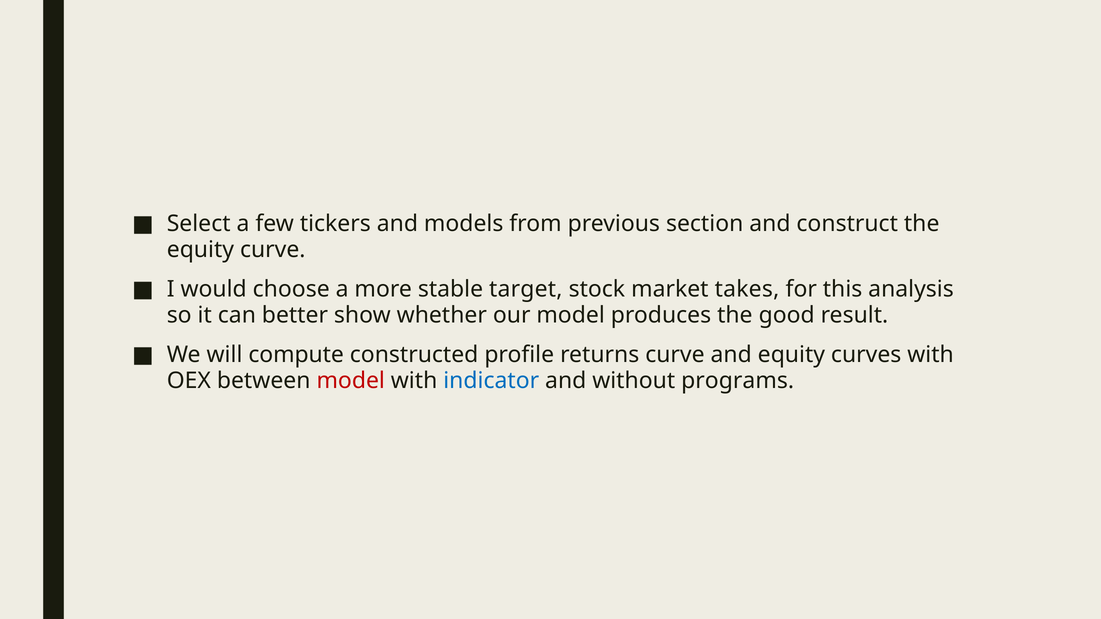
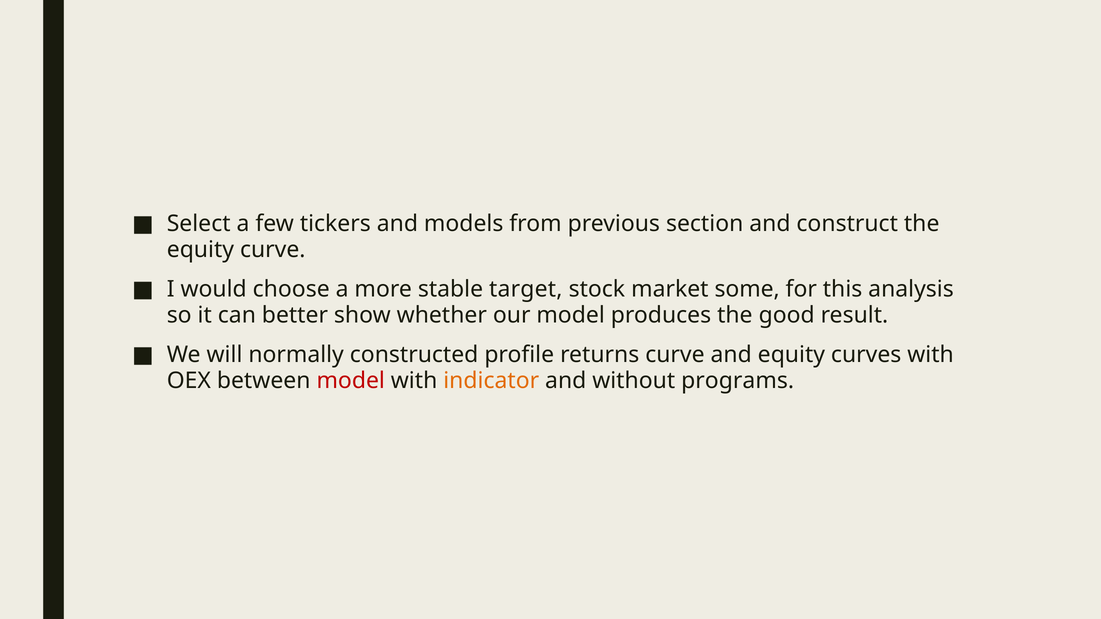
takes: takes -> some
compute: compute -> normally
indicator colour: blue -> orange
